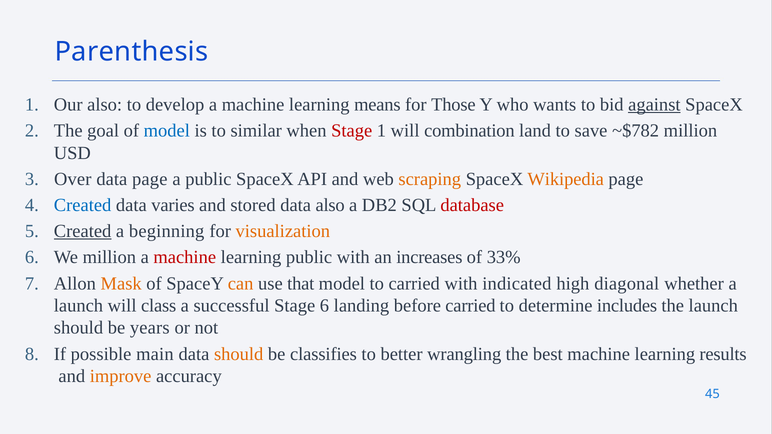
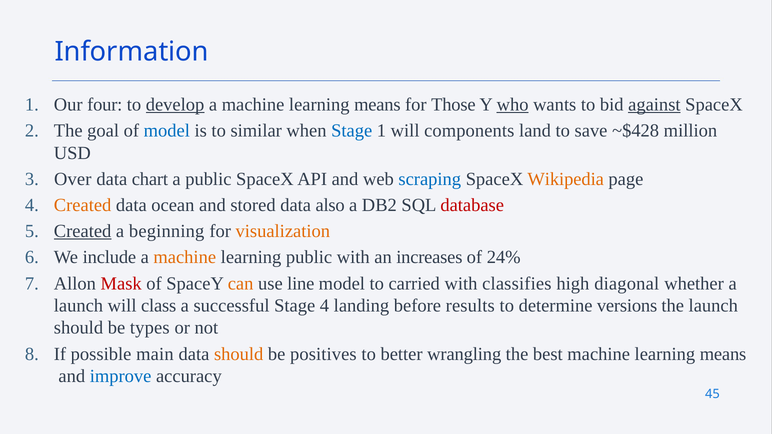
Parenthesis: Parenthesis -> Information
Our also: also -> four
develop underline: none -> present
who underline: none -> present
Stage at (352, 131) colour: red -> blue
combination: combination -> components
~$782: ~$782 -> ~$428
data page: page -> chart
scraping colour: orange -> blue
Created at (83, 205) colour: blue -> orange
varies: varies -> ocean
We million: million -> include
machine at (185, 258) colour: red -> orange
33%: 33% -> 24%
Mask colour: orange -> red
that: that -> line
indicated: indicated -> classifies
Stage 6: 6 -> 4
before carried: carried -> results
includes: includes -> versions
years: years -> types
classifies: classifies -> positives
best machine learning results: results -> means
improve colour: orange -> blue
